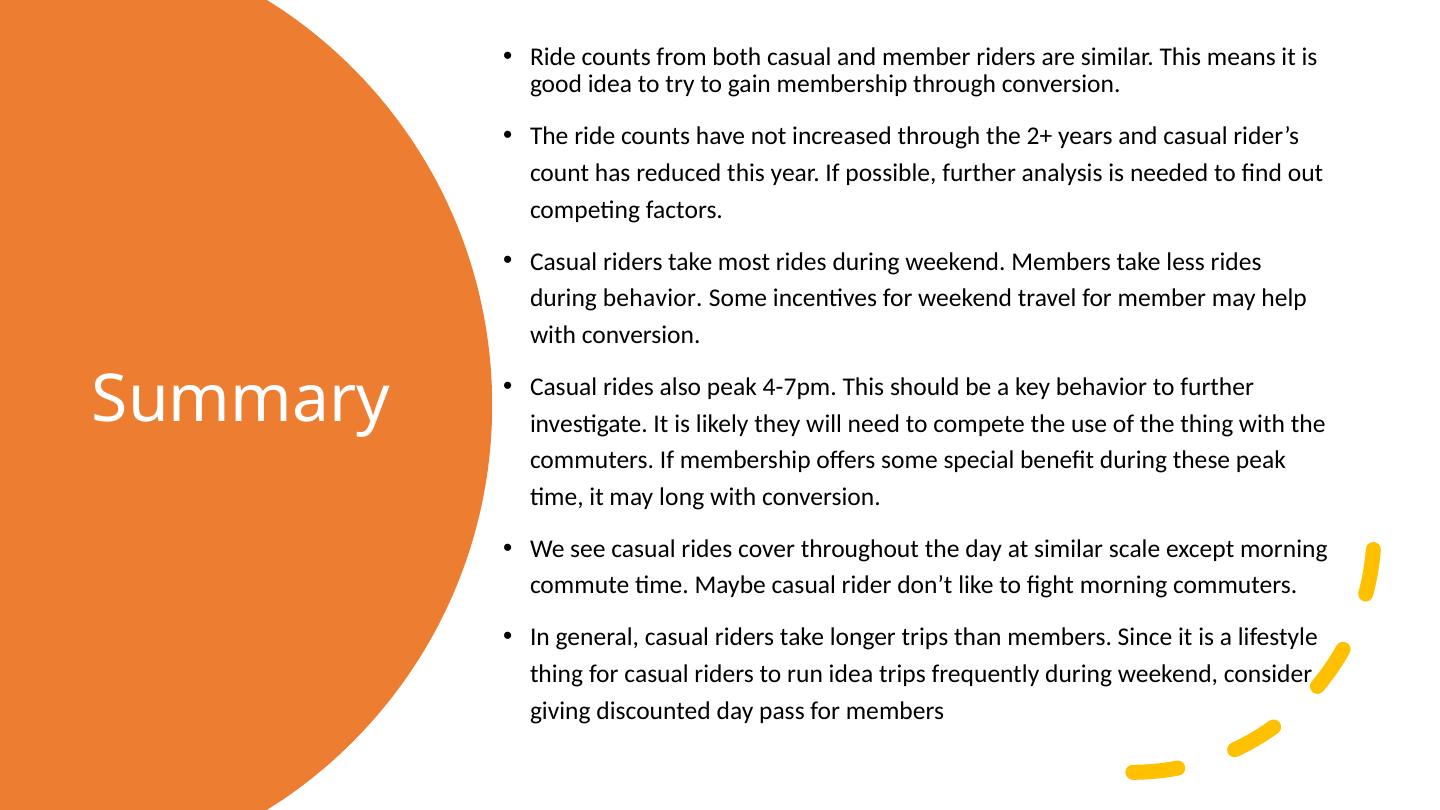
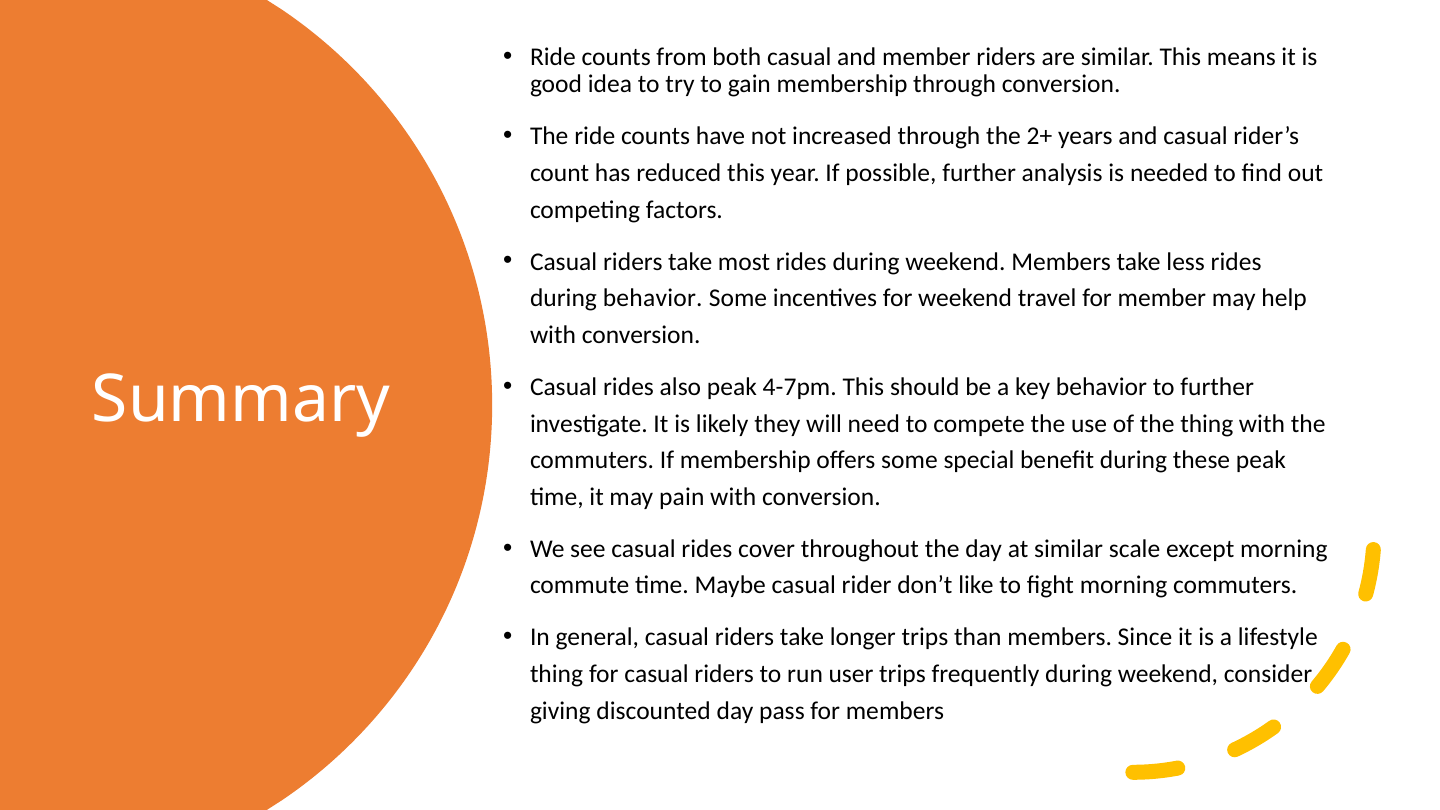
long: long -> pain
run idea: idea -> user
